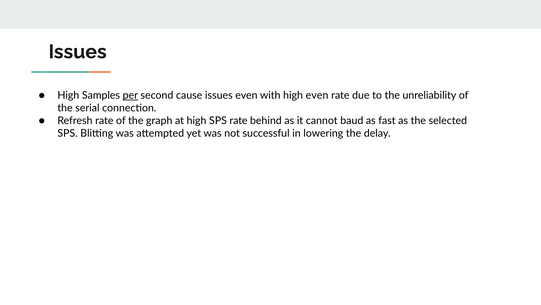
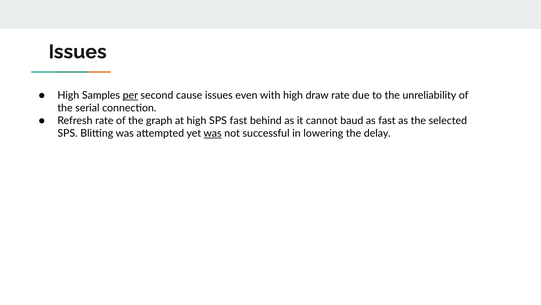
high even: even -> draw
SPS rate: rate -> fast
was at (213, 133) underline: none -> present
